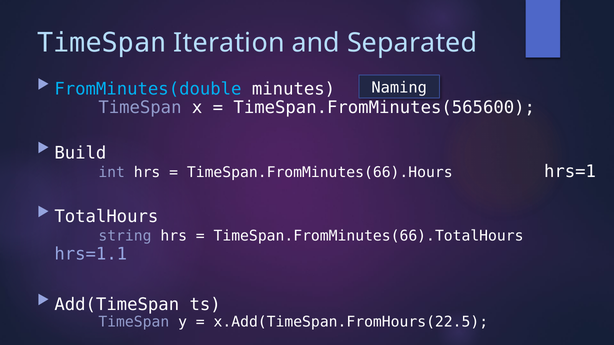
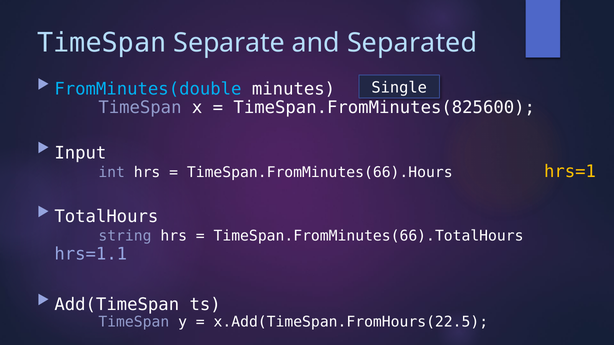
Iteration: Iteration -> Separate
Naming: Naming -> Single
TimeSpan.FromMinutes(565600: TimeSpan.FromMinutes(565600 -> TimeSpan.FromMinutes(825600
Build: Build -> Input
hrs=1 colour: white -> yellow
